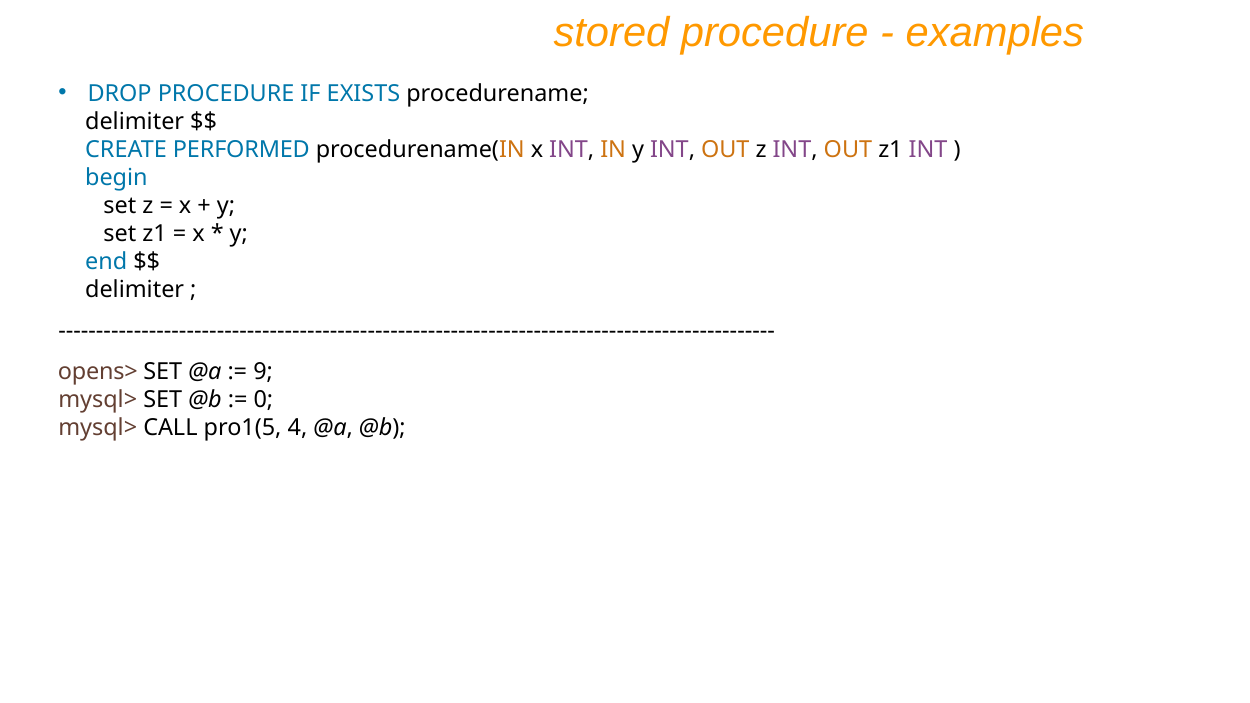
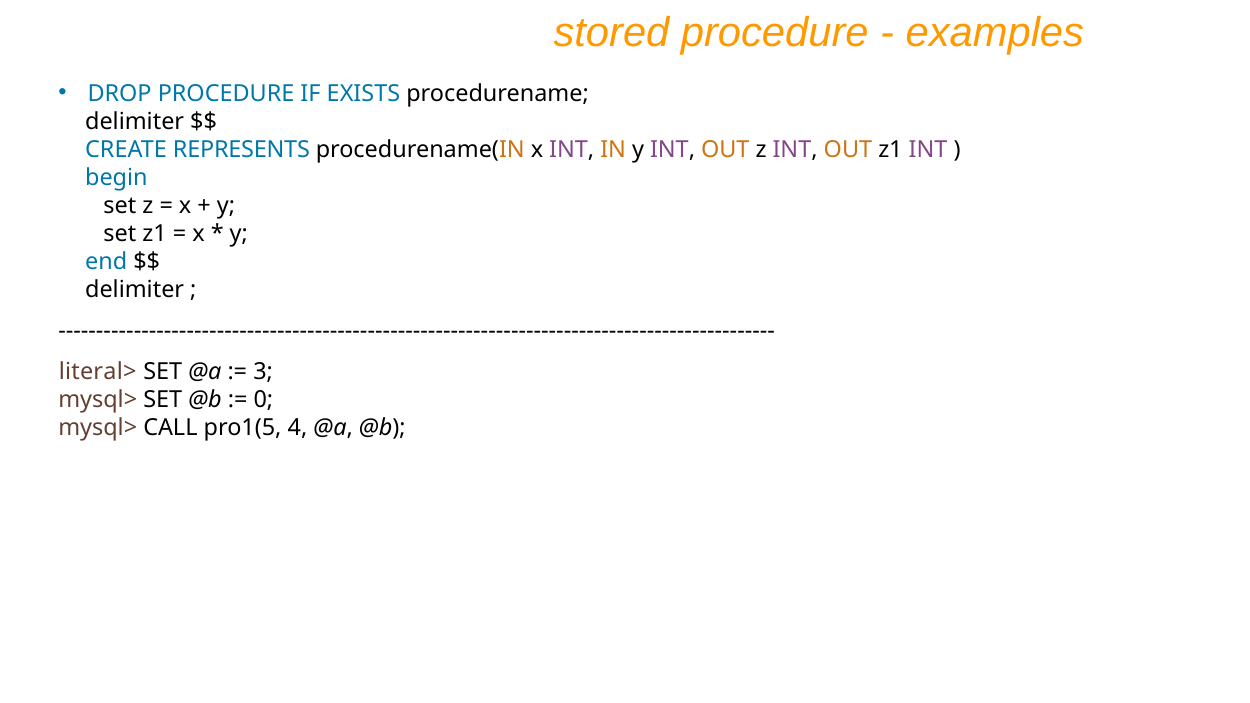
PERFORMED: PERFORMED -> REPRESENTS
opens>: opens> -> literal>
9: 9 -> 3
